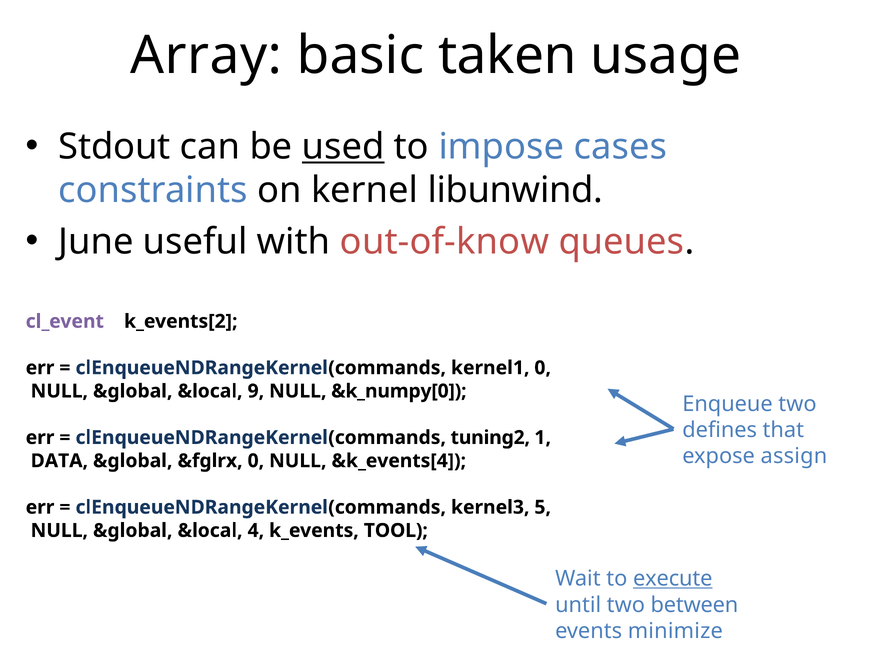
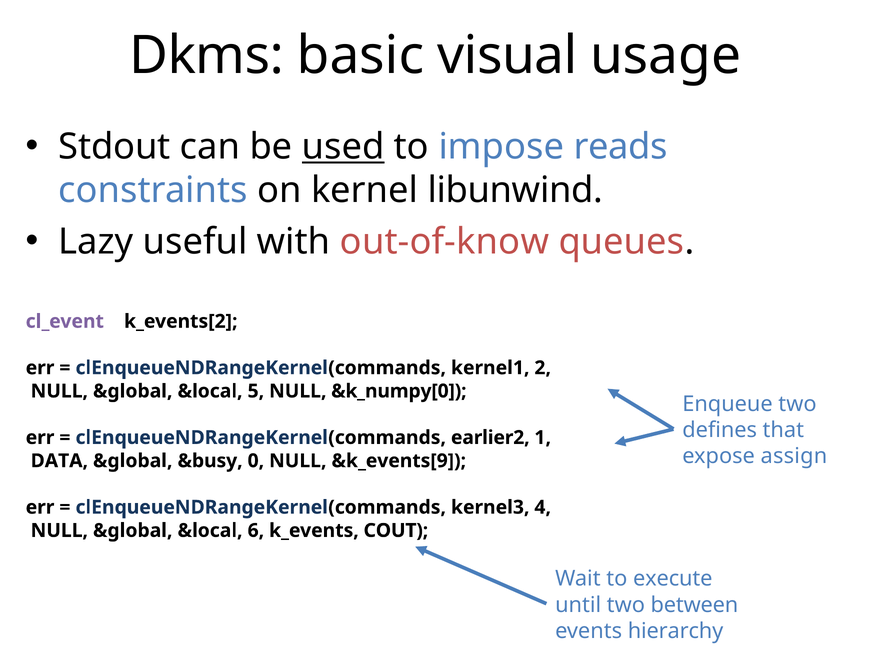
Array: Array -> Dkms
taken: taken -> visual
cases: cases -> reads
June: June -> Lazy
kernel1 0: 0 -> 2
9: 9 -> 5
tuning2: tuning2 -> earlier2
&fglrx: &fglrx -> &busy
&k_events[4: &k_events[4 -> &k_events[9
5: 5 -> 4
4: 4 -> 6
TOOL: TOOL -> COUT
execute underline: present -> none
minimize: minimize -> hierarchy
